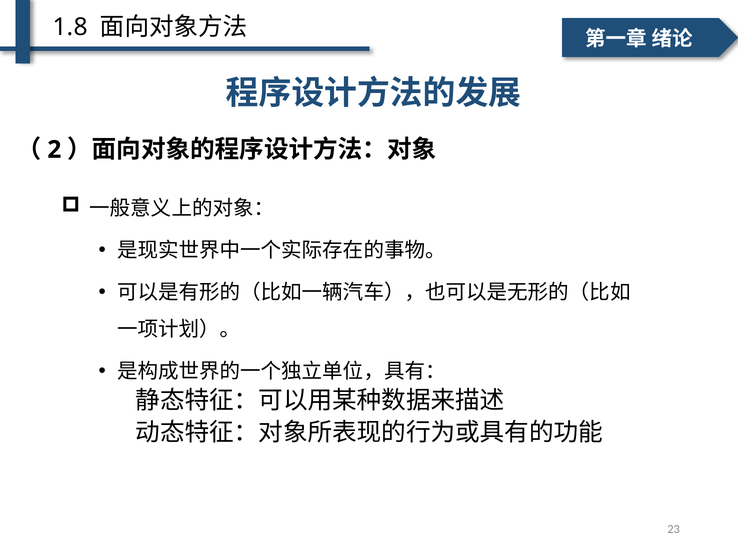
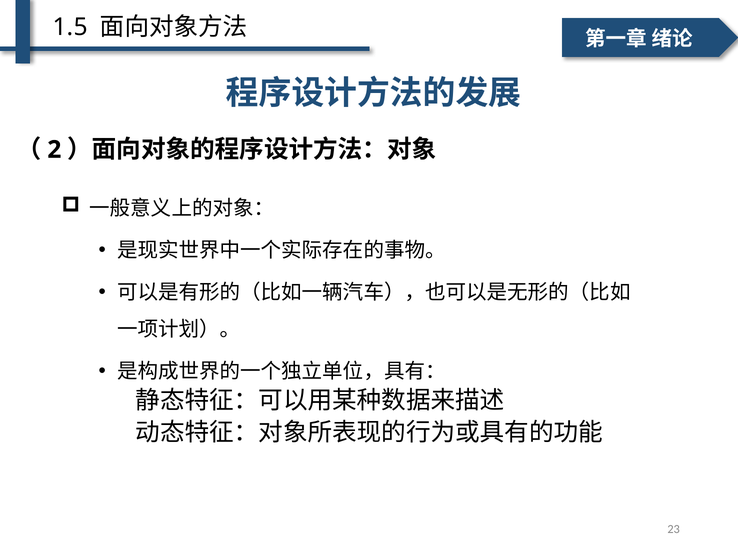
1.8: 1.8 -> 1.5
